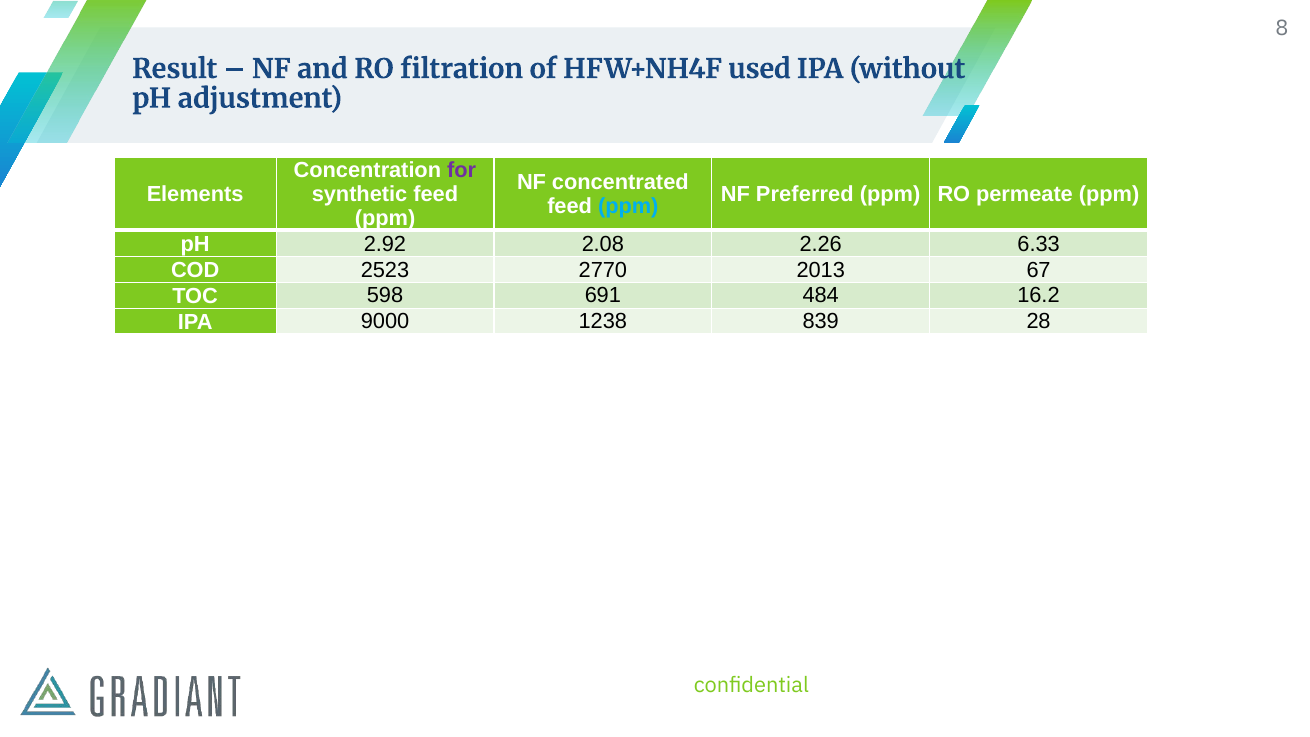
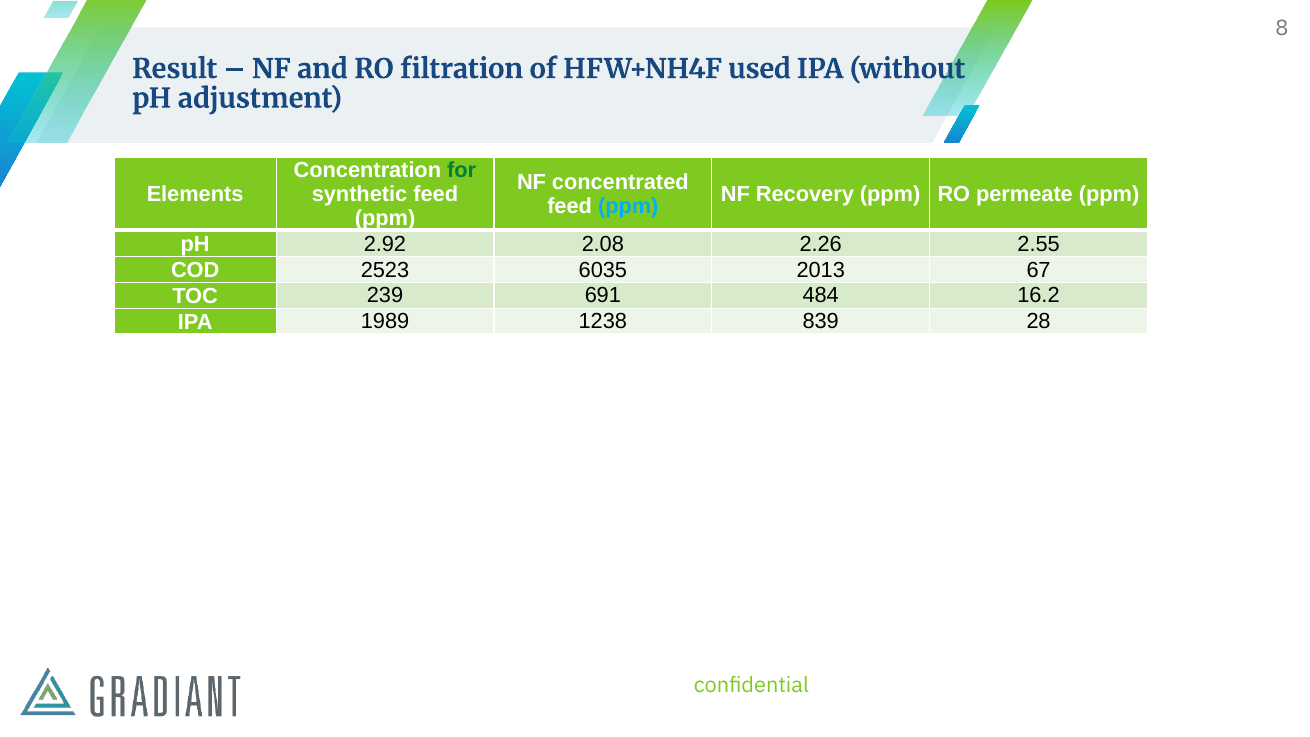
for colour: purple -> green
Preferred: Preferred -> Recovery
6.33: 6.33 -> 2.55
2770: 2770 -> 6035
598: 598 -> 239
9000: 9000 -> 1989
